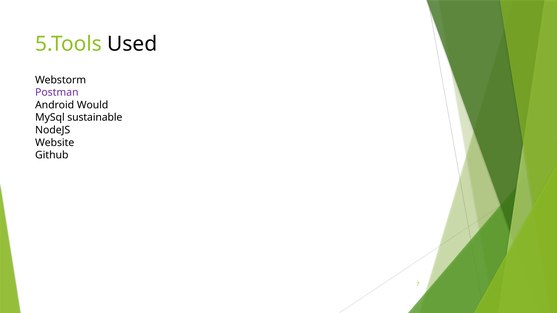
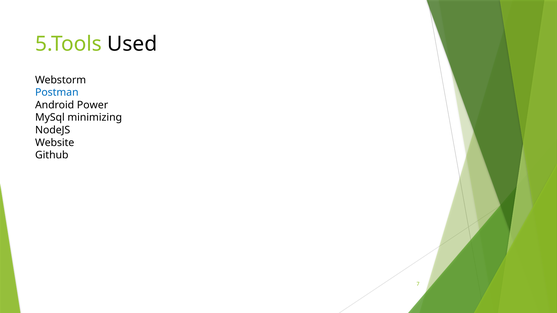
Postman colour: purple -> blue
Would: Would -> Power
sustainable: sustainable -> minimizing
